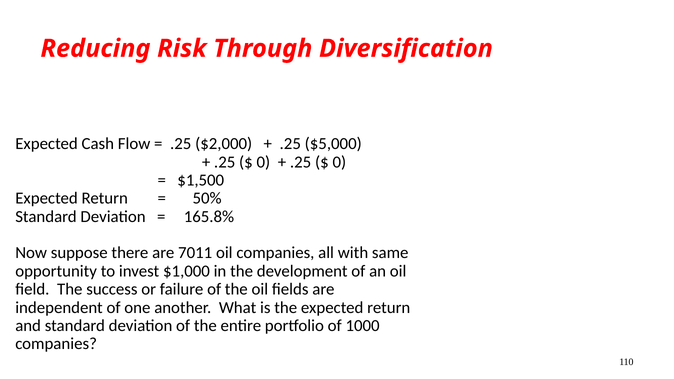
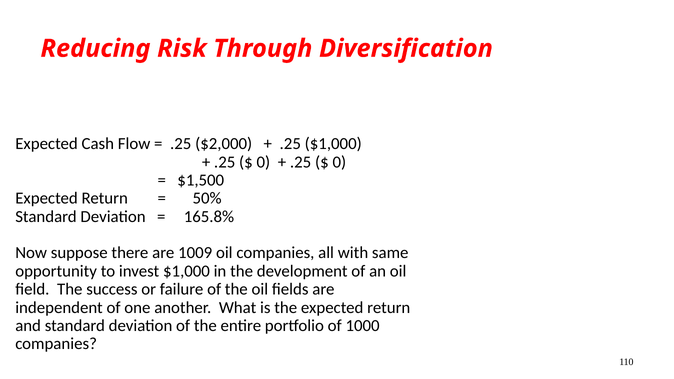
.25 $5,000: $5,000 -> $1,000
7011: 7011 -> 1009
